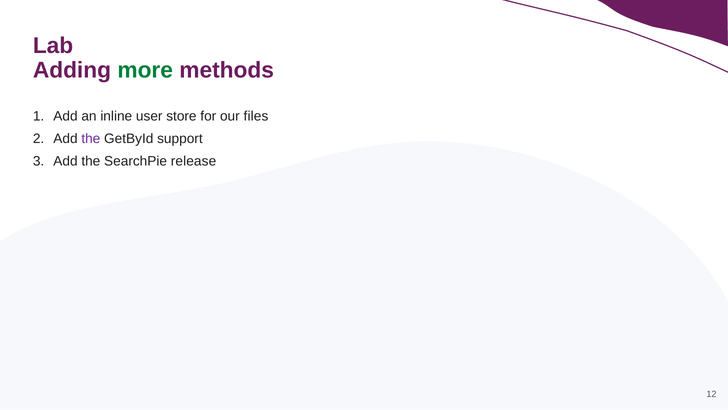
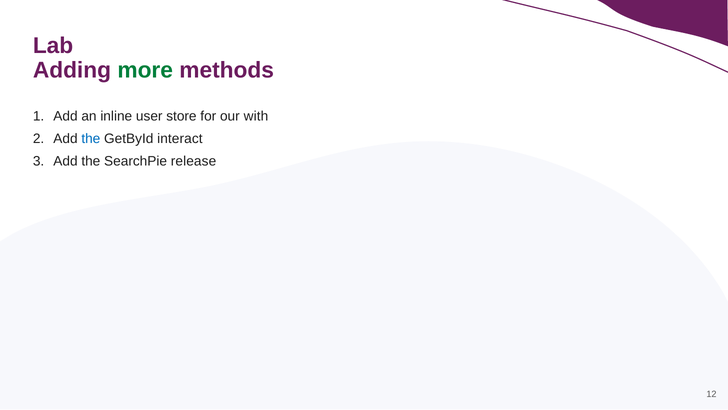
files: files -> with
the at (91, 139) colour: purple -> blue
support: support -> interact
